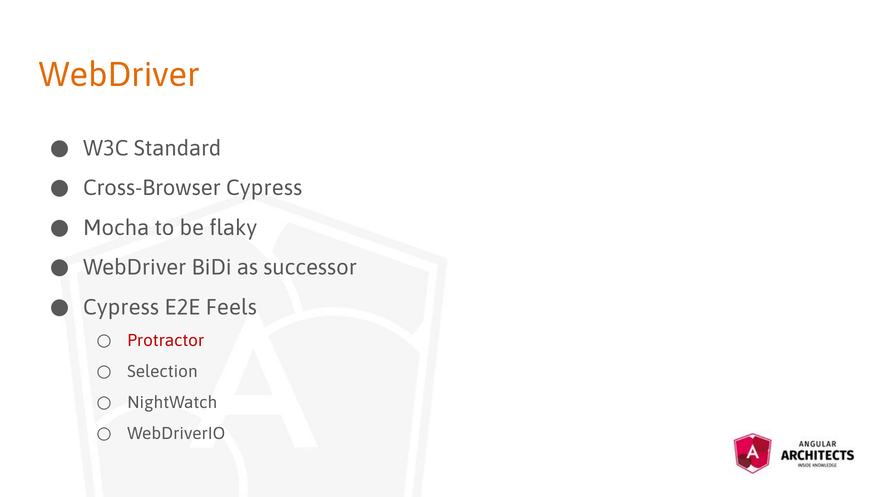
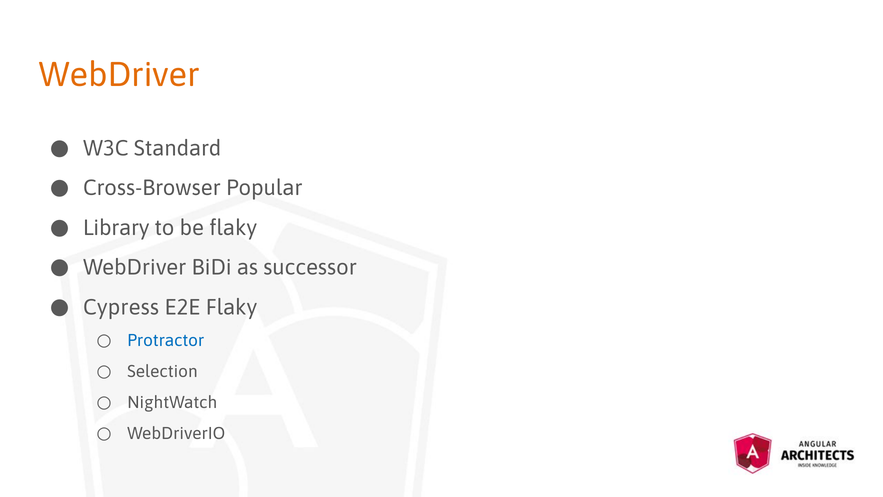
Cross-Browser Cypress: Cypress -> Popular
Mocha: Mocha -> Library
E2E Feels: Feels -> Flaky
Protractor colour: red -> blue
